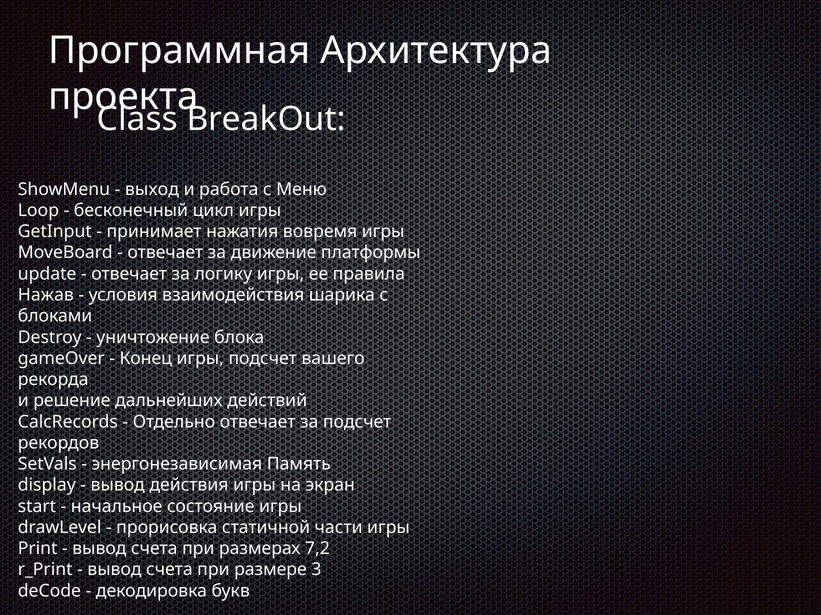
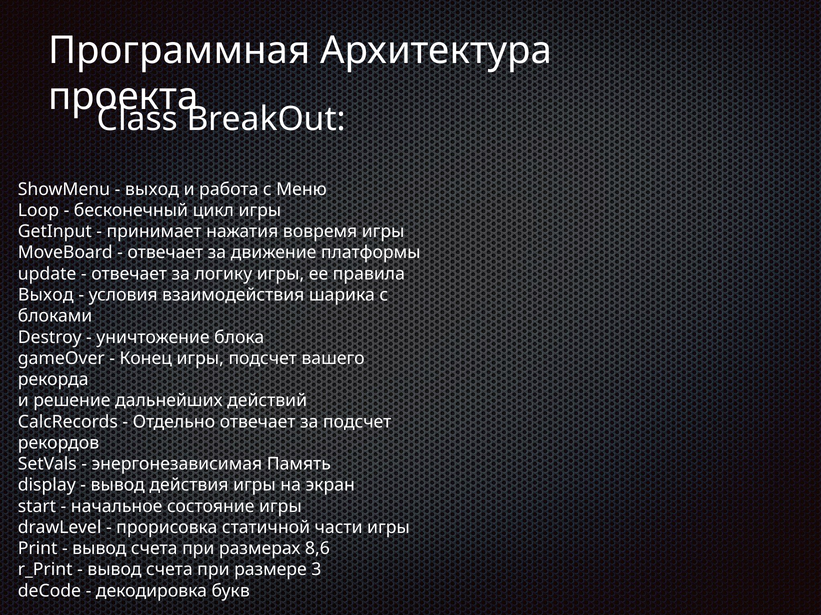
Нажав at (46, 295): Нажав -> Выход
7,2: 7,2 -> 8,6
